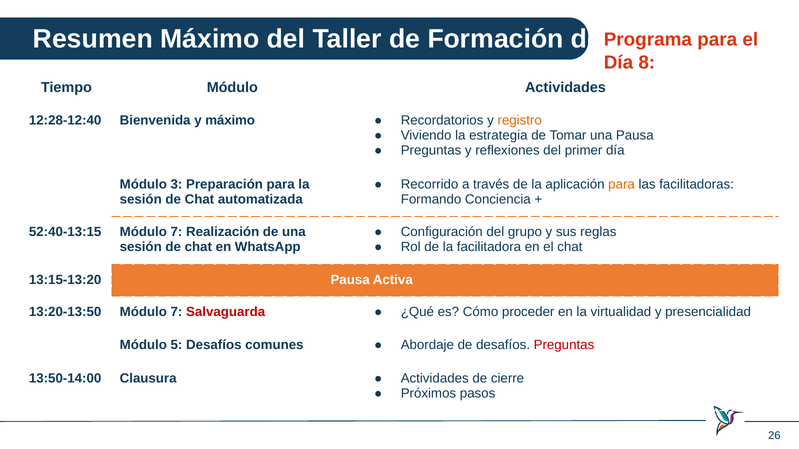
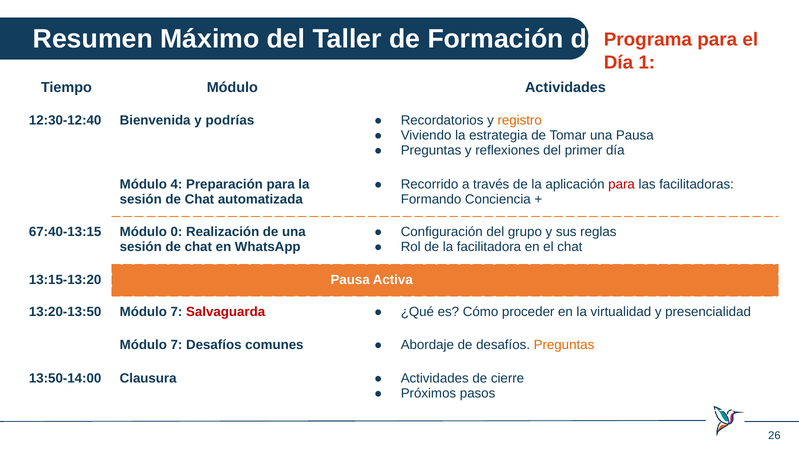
8: 8 -> 1
12:28-12:40: 12:28-12:40 -> 12:30-12:40
y máximo: máximo -> podrías
para at (622, 184) colour: orange -> red
3: 3 -> 4
52:40-13:15: 52:40-13:15 -> 67:40-13:15
7 at (177, 232): 7 -> 0
5 at (177, 345): 5 -> 7
Preguntas at (564, 345) colour: red -> orange
